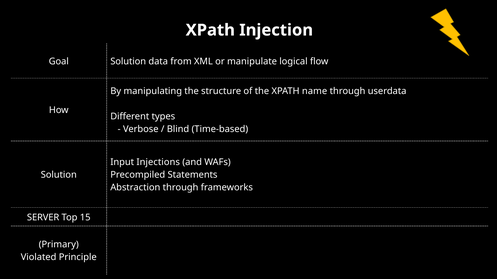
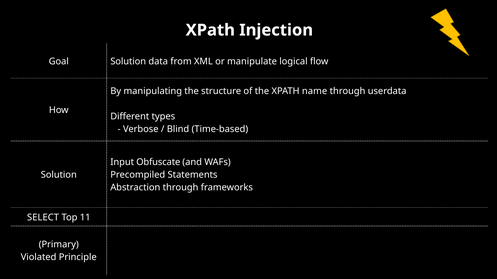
Injections: Injections -> Obfuscate
SERVER: SERVER -> SELECT
15: 15 -> 11
